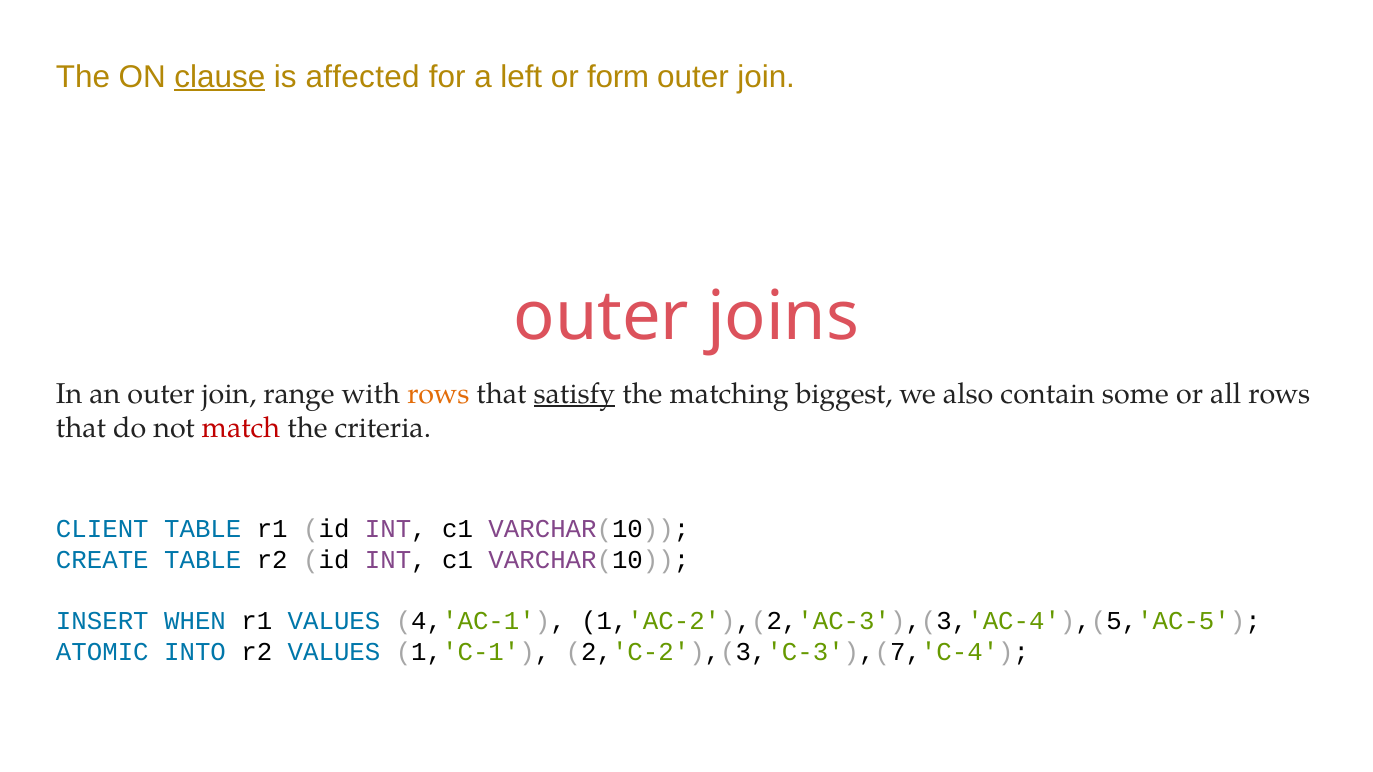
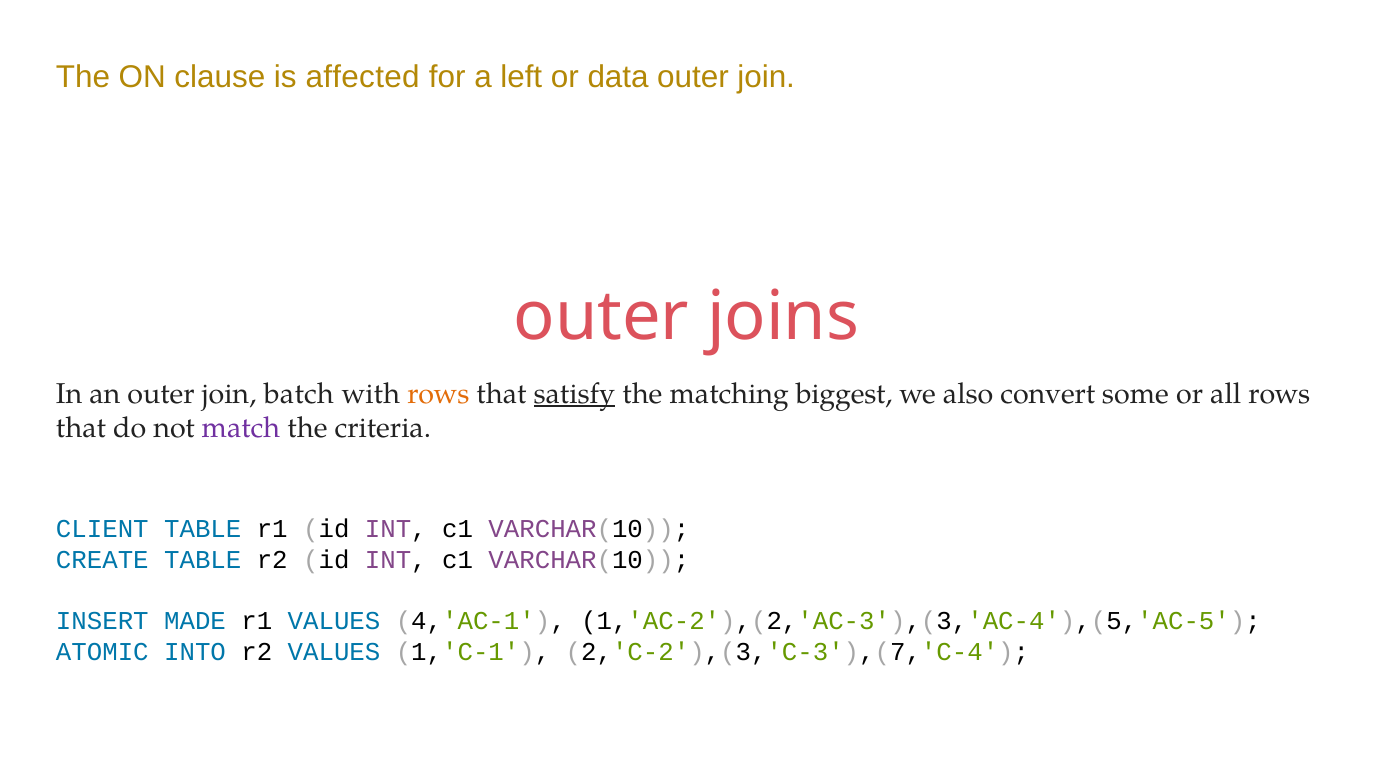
clause underline: present -> none
form: form -> data
range: range -> batch
contain: contain -> convert
match colour: red -> purple
WHEN: WHEN -> MADE
